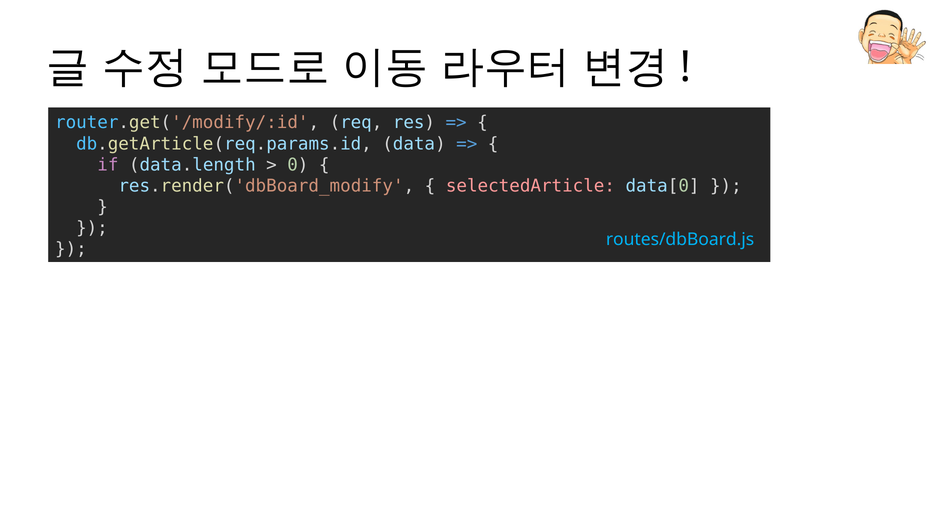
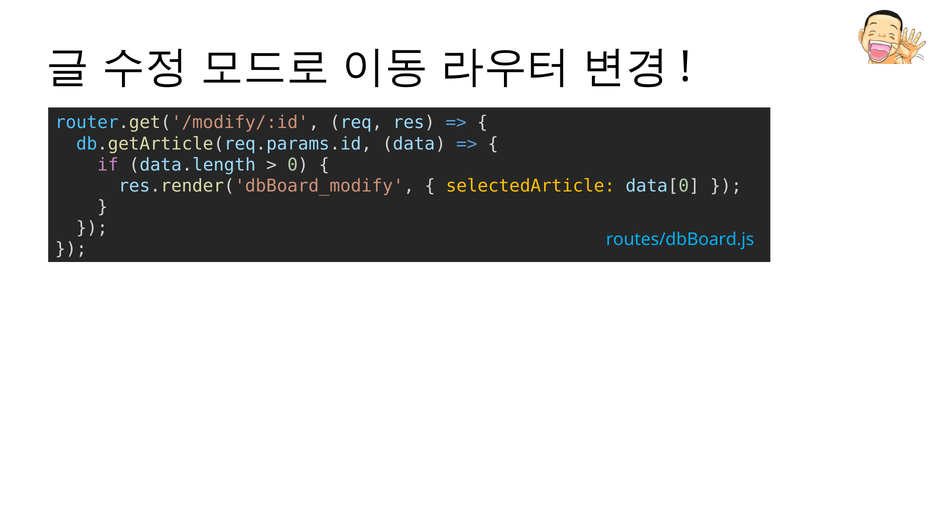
selectedArticle colour: pink -> yellow
